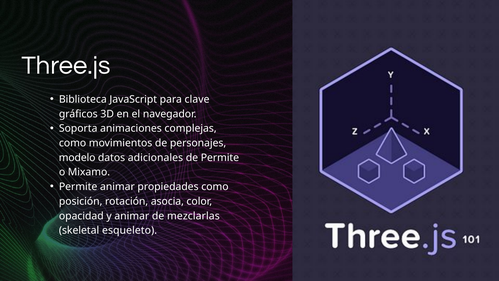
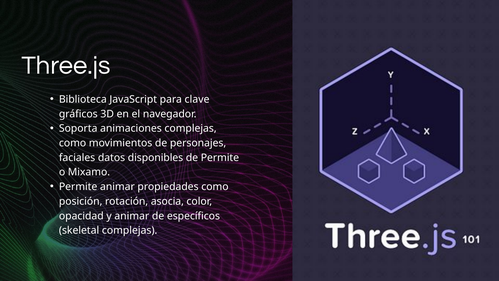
modelo: modelo -> faciales
adicionales: adicionales -> disponibles
mezclarlas: mezclarlas -> específicos
skeletal esqueleto: esqueleto -> complejas
